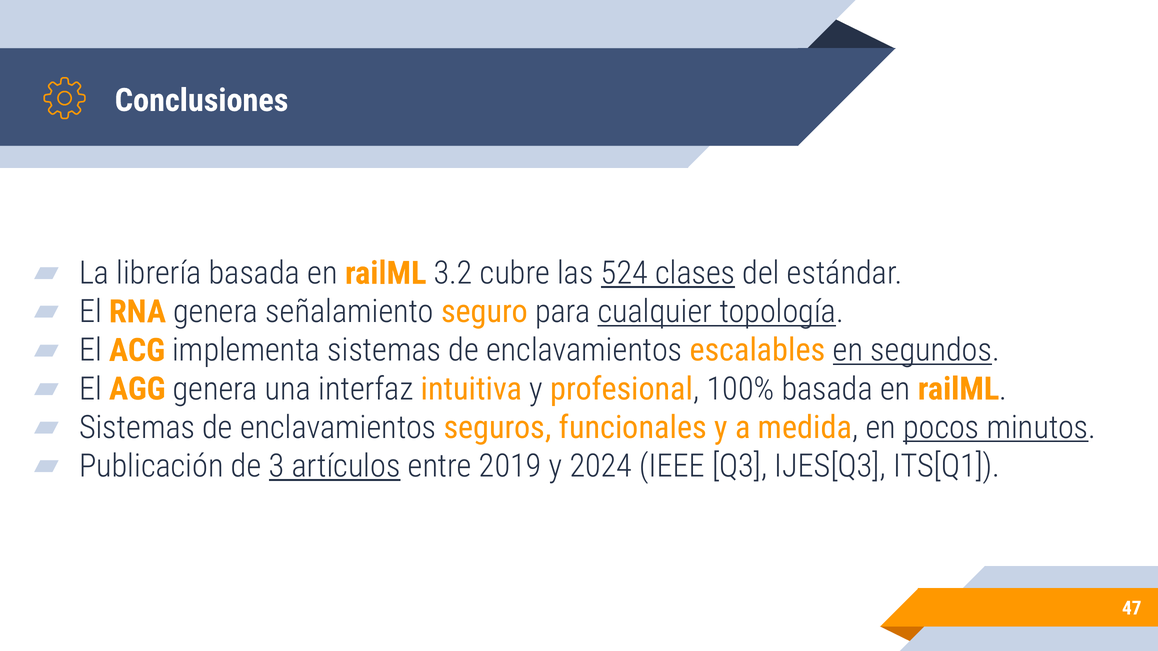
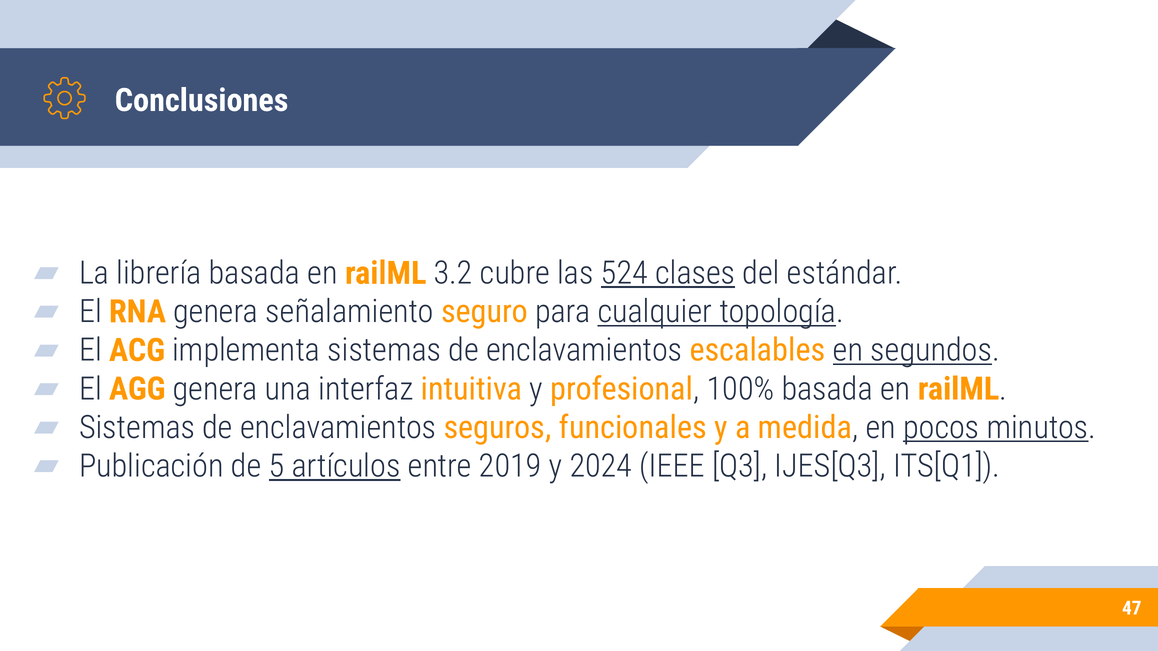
3: 3 -> 5
